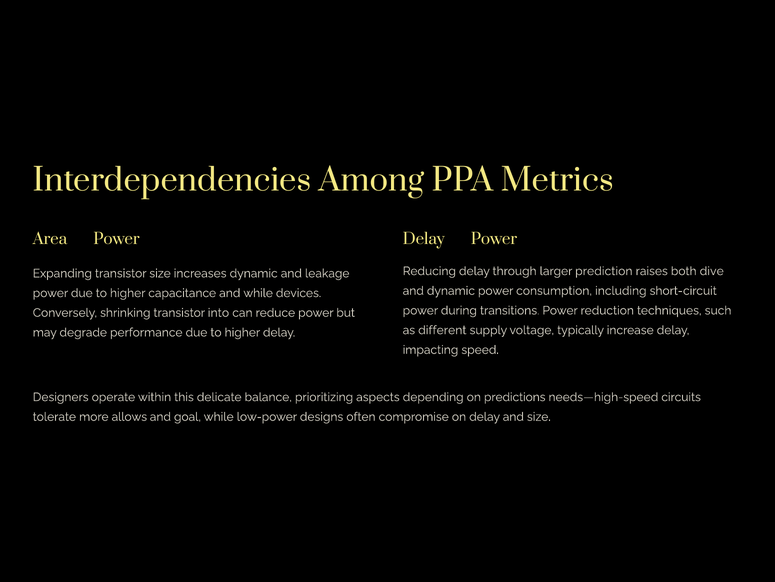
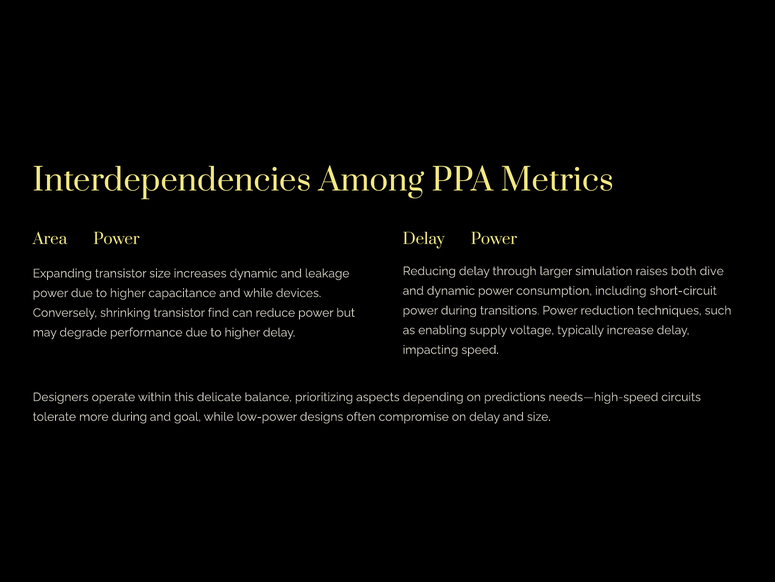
prediction: prediction -> simulation
into: into -> find
different: different -> enabling
more allows: allows -> during
